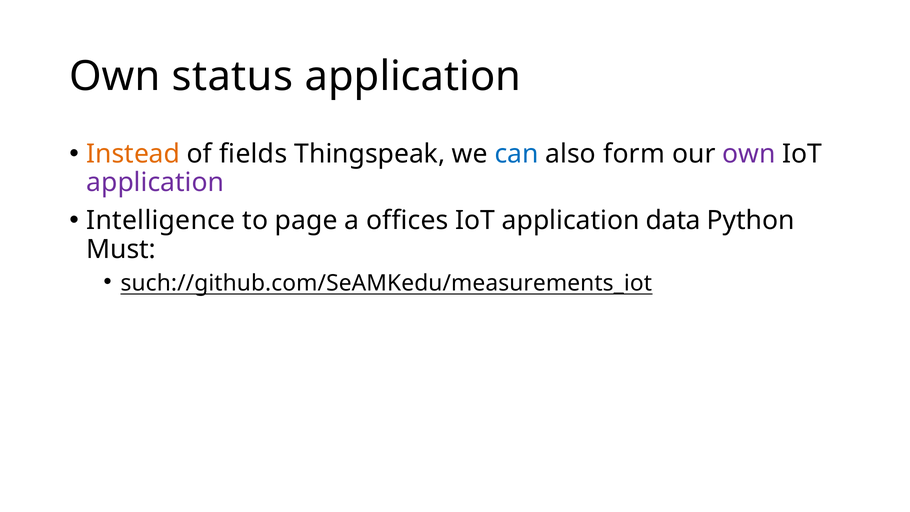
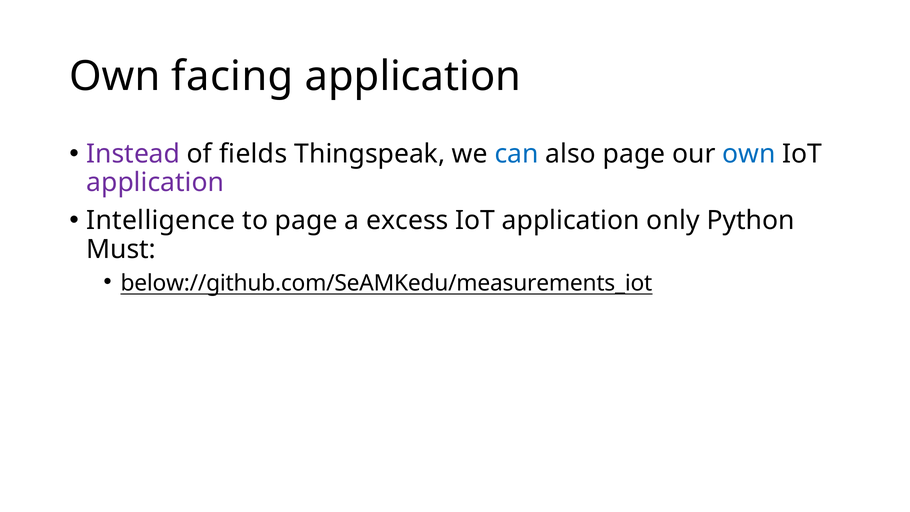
status: status -> facing
Instead colour: orange -> purple
also form: form -> page
own at (749, 154) colour: purple -> blue
offices: offices -> excess
data: data -> only
such://github.com/SeAMKedu/measurements_iot: such://github.com/SeAMKedu/measurements_iot -> below://github.com/SeAMKedu/measurements_iot
